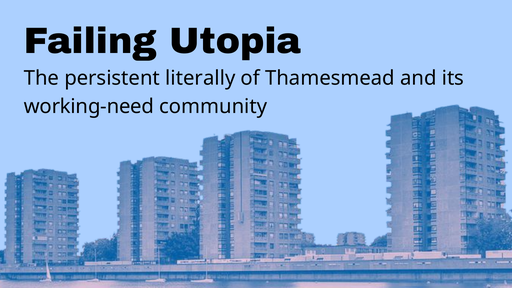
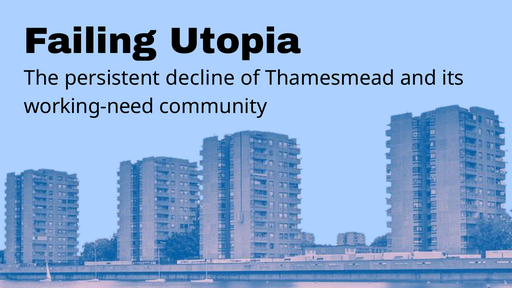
literally: literally -> decline
